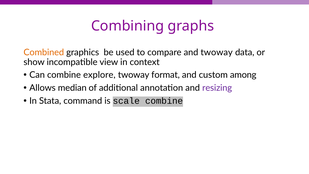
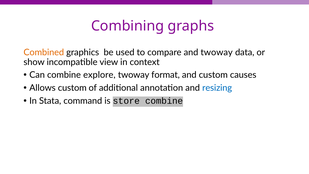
among: among -> causes
Allows median: median -> custom
resizing colour: purple -> blue
scale: scale -> store
